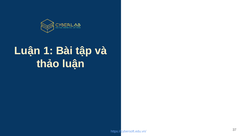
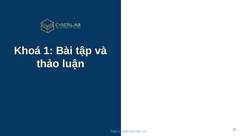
Luận at (27, 51): Luận -> Khoá
